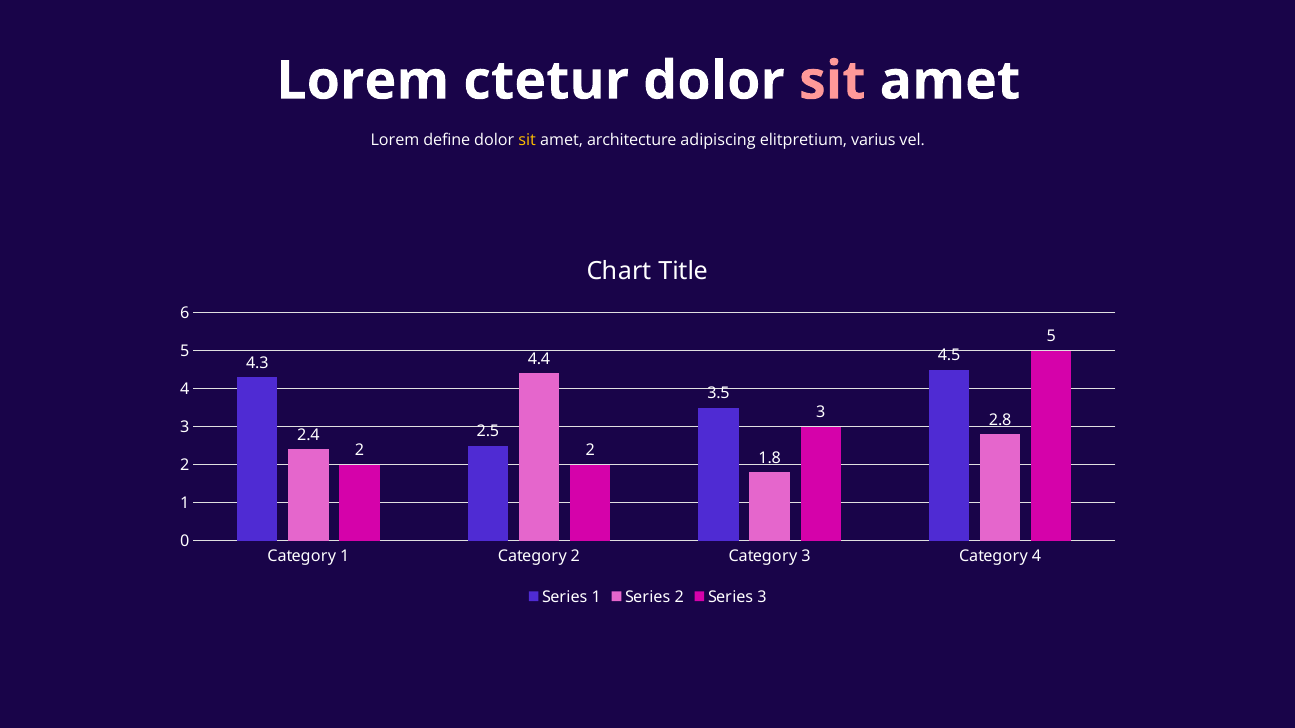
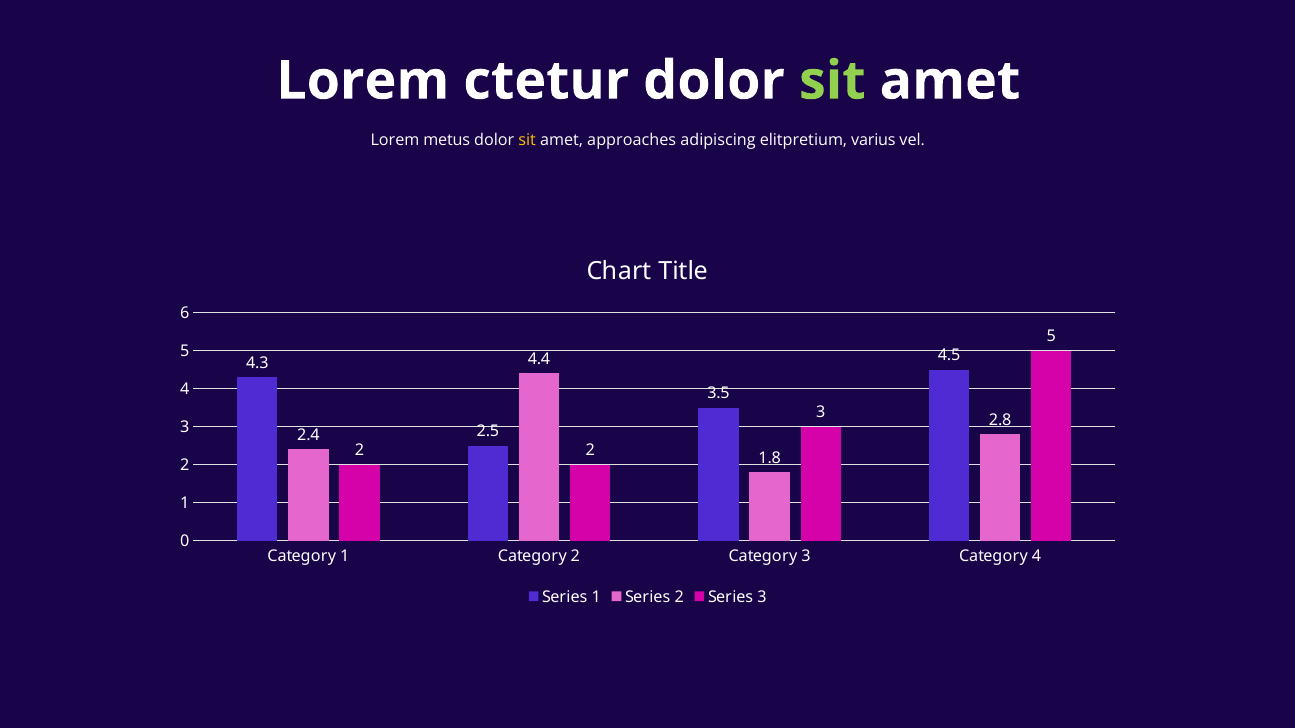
sit at (832, 81) colour: pink -> light green
define: define -> metus
architecture: architecture -> approaches
